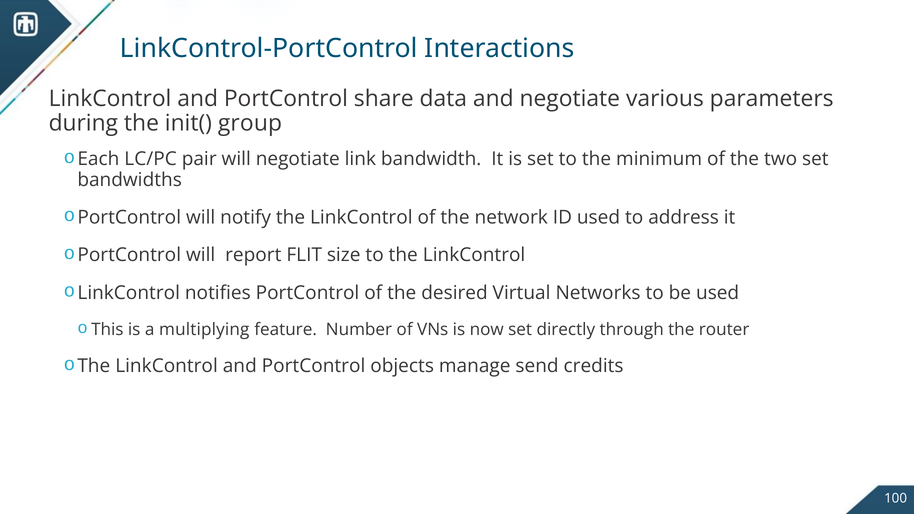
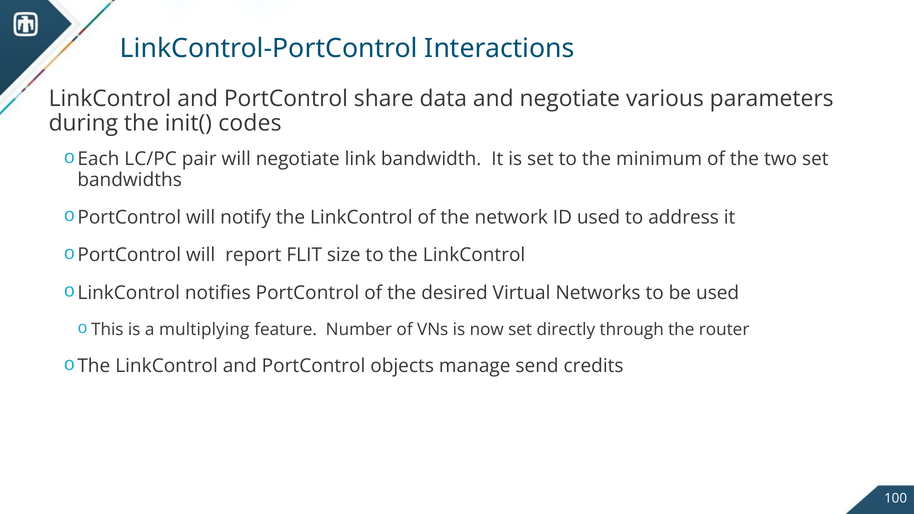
group: group -> codes
